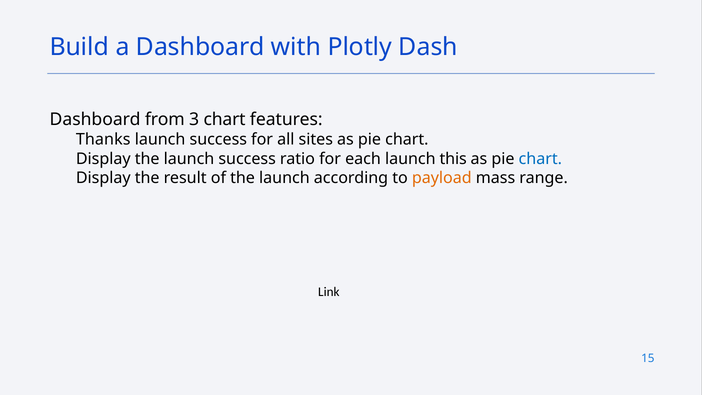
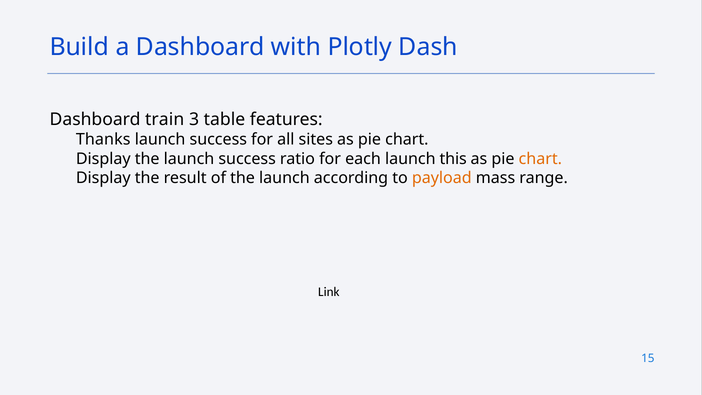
from: from -> train
3 chart: chart -> table
chart at (540, 159) colour: blue -> orange
